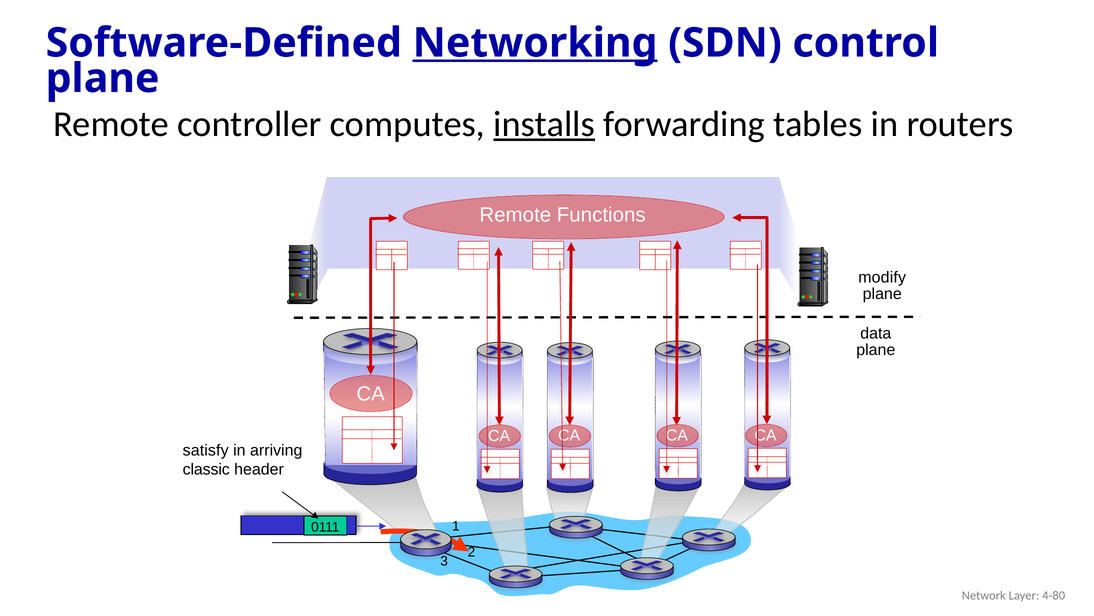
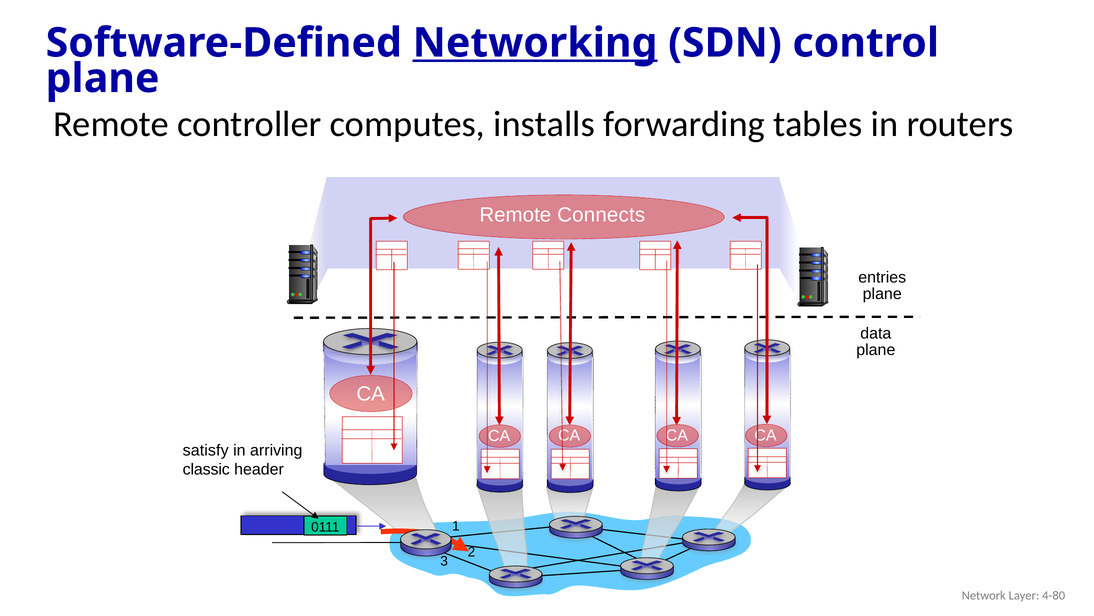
installs underline: present -> none
Functions: Functions -> Connects
modify: modify -> entries
